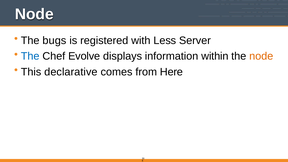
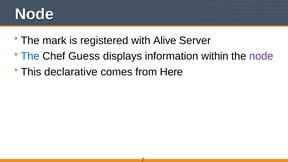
bugs: bugs -> mark
Less: Less -> Alive
Evolve: Evolve -> Guess
node at (261, 56) colour: orange -> purple
